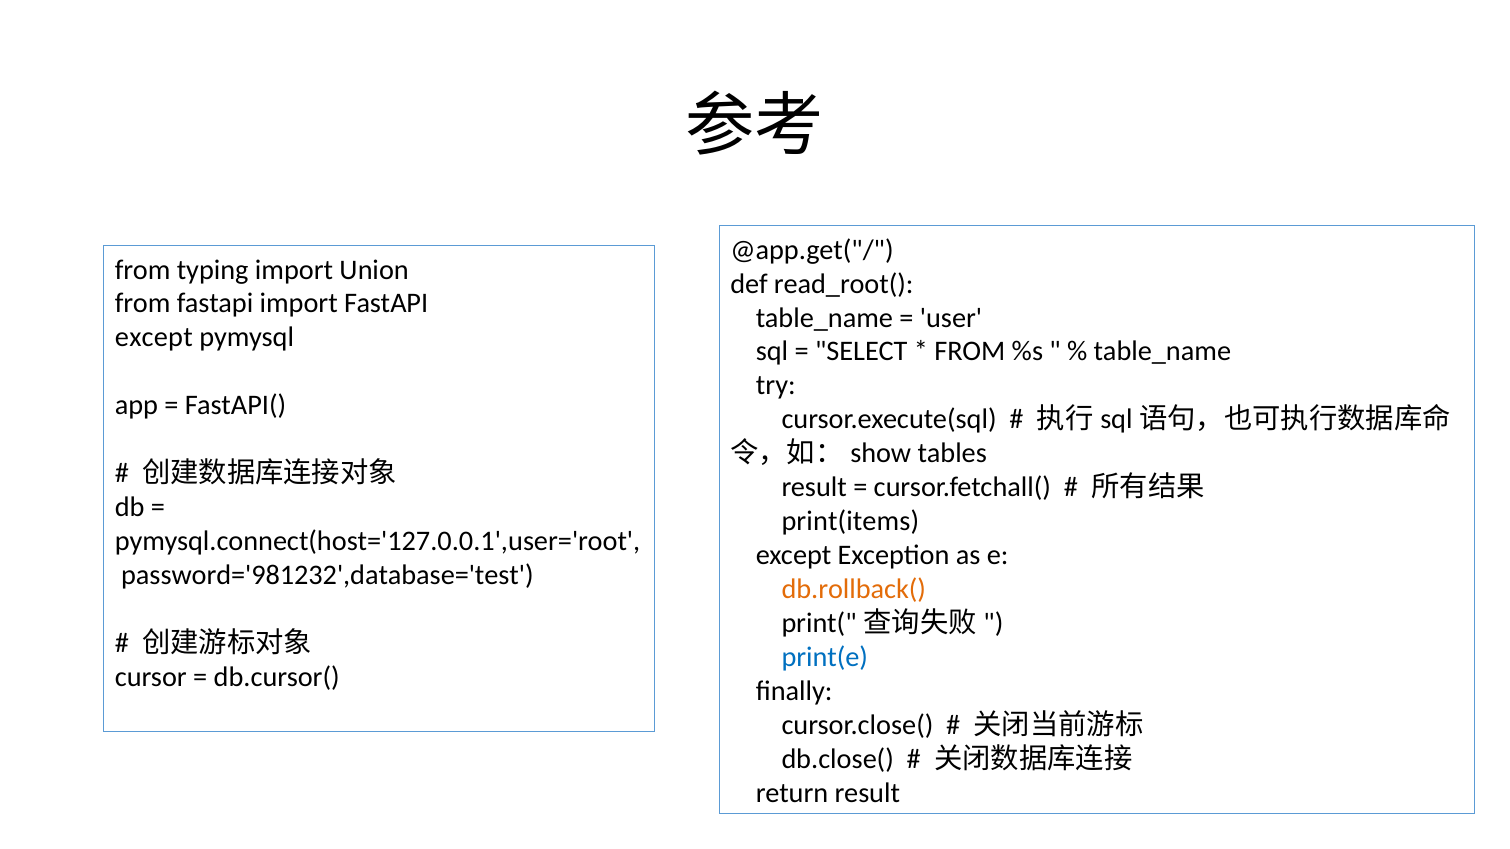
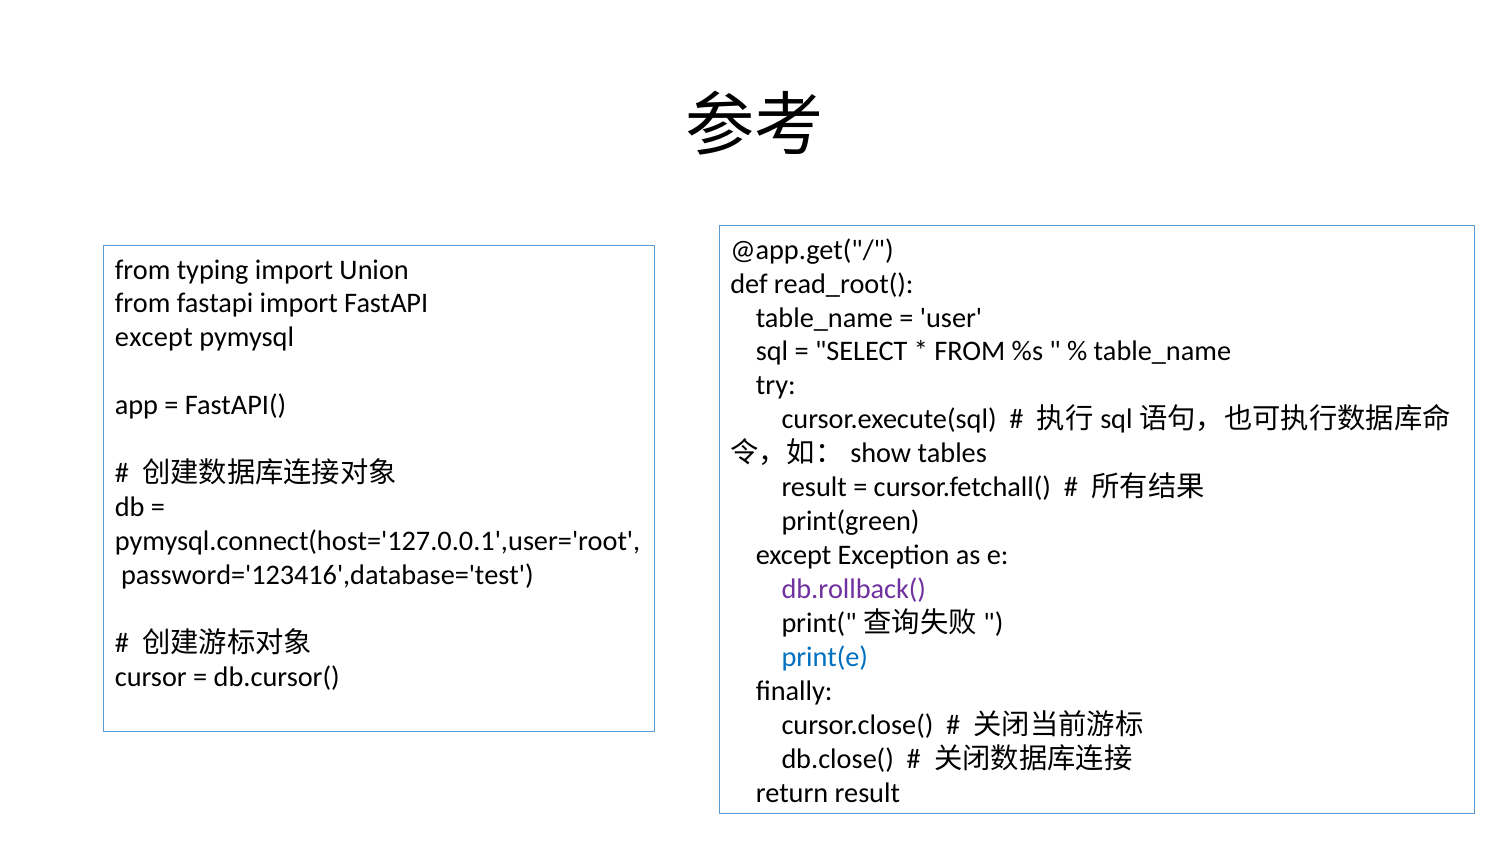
print(items: print(items -> print(green
password='981232',database='test: password='981232',database='test -> password='123416',database='test
db.rollback( colour: orange -> purple
